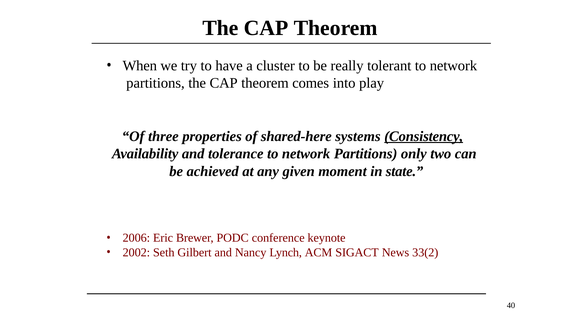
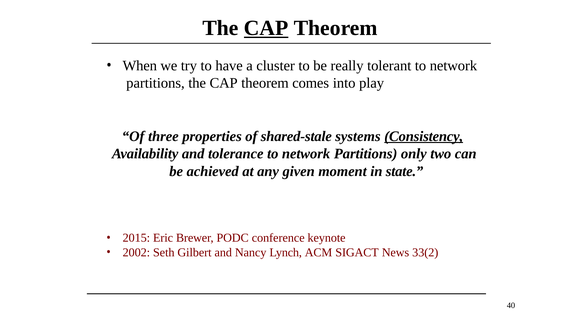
CAP at (266, 28) underline: none -> present
shared-here: shared-here -> shared-stale
2006: 2006 -> 2015
